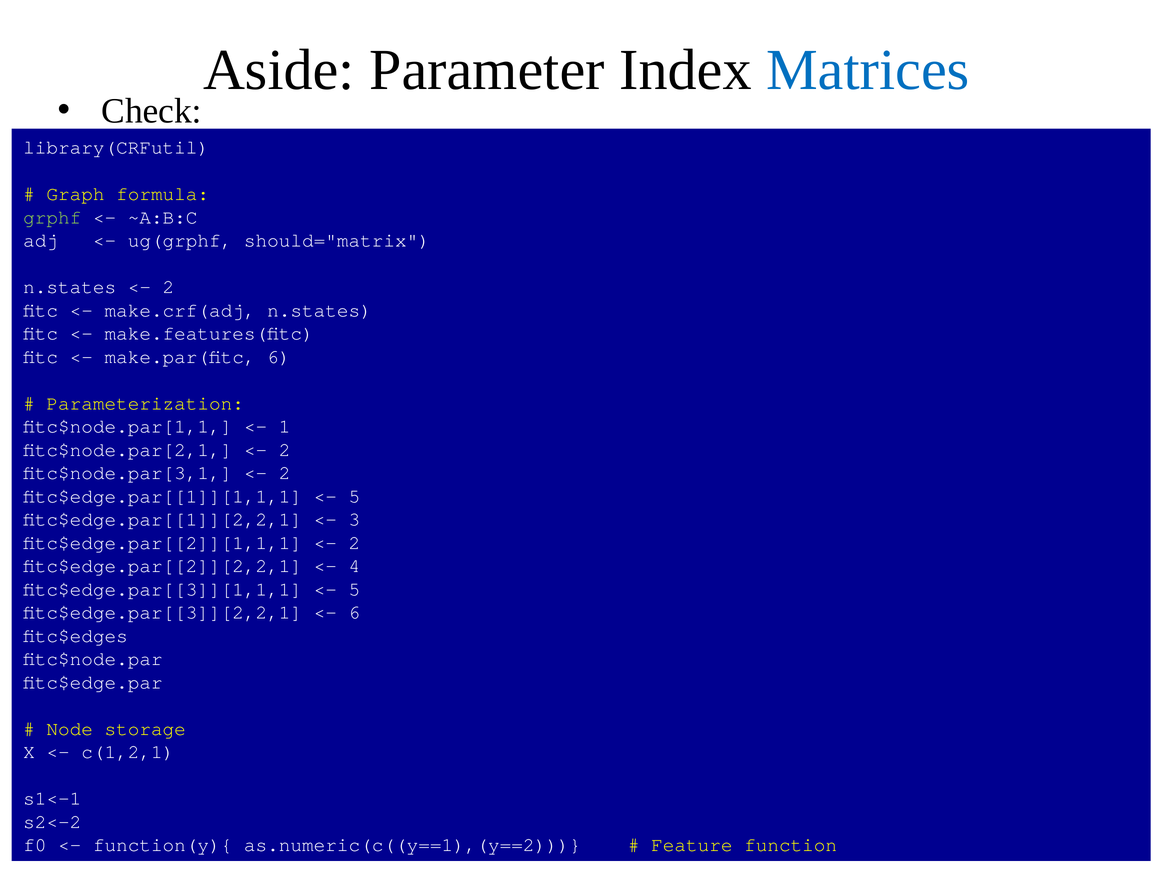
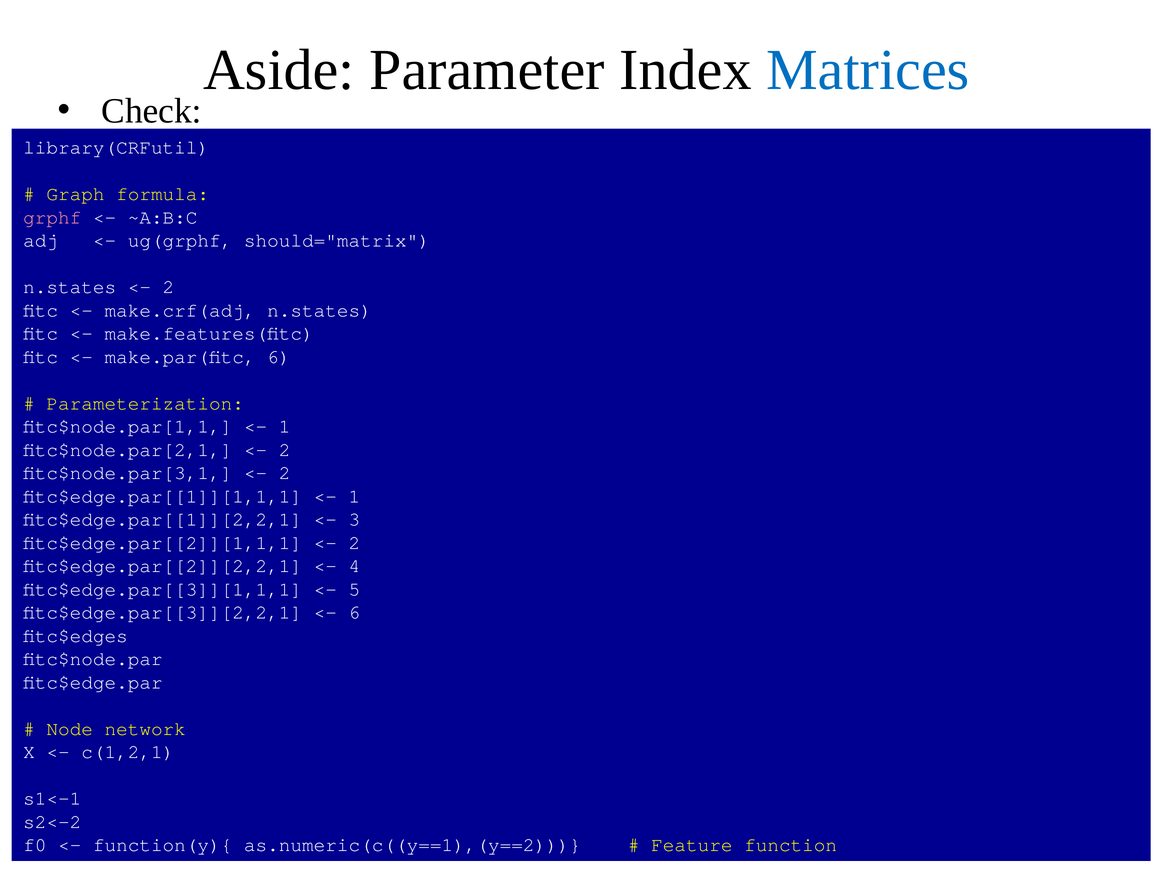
grphf colour: light green -> pink
5 at (354, 496): 5 -> 1
storage: storage -> network
